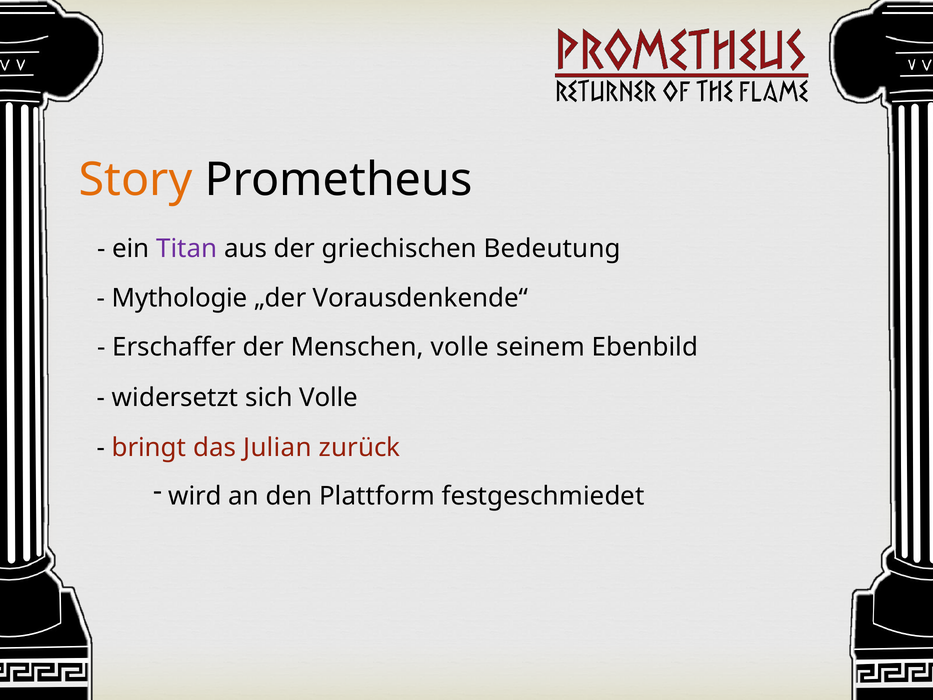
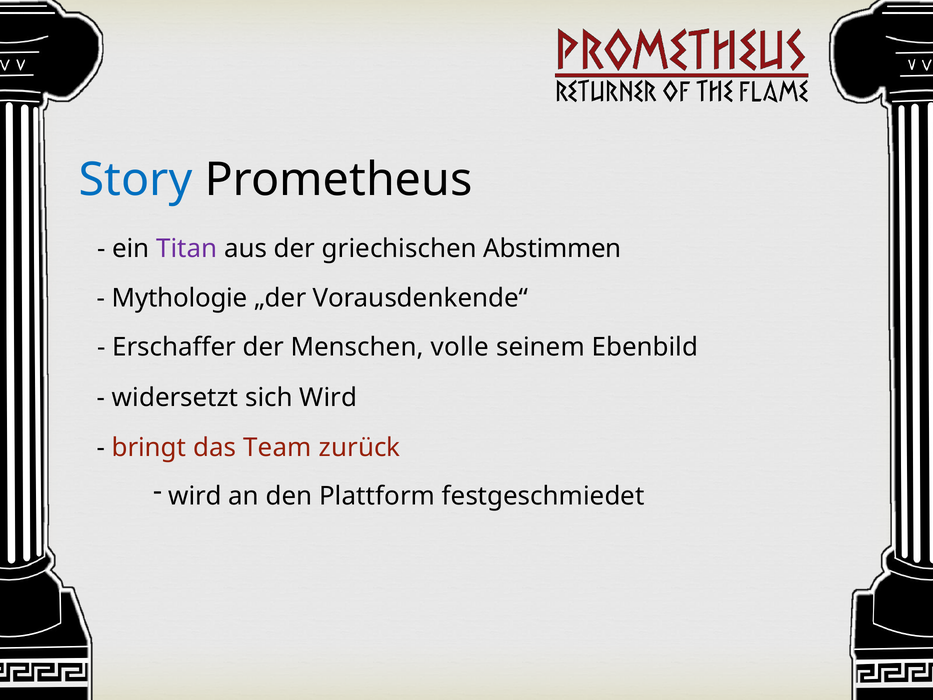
Story colour: orange -> blue
Bedeutung: Bedeutung -> Abstimmen
sich Volle: Volle -> Wird
Julian: Julian -> Team
